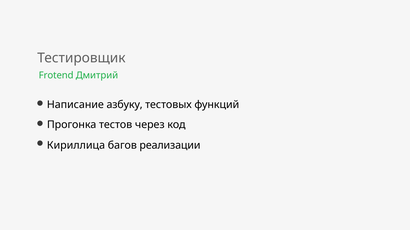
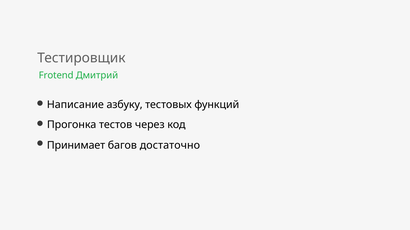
Кириллица: Кириллица -> Принимает
реализации: реализации -> достаточно
